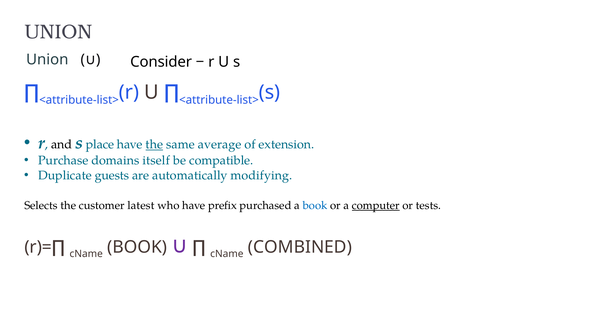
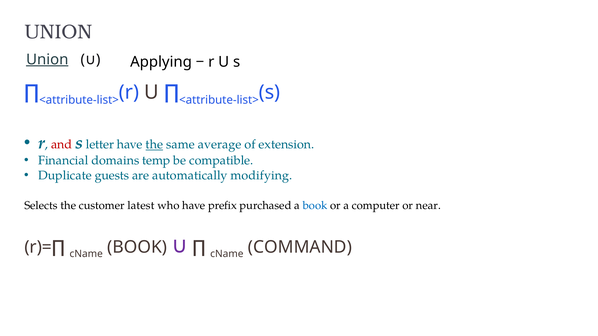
Consider: Consider -> Applying
Union at (47, 60) underline: none -> present
and colour: black -> red
place: place -> letter
Purchase: Purchase -> Financial
itself: itself -> temp
computer underline: present -> none
tests: tests -> near
COMBINED: COMBINED -> COMMAND
